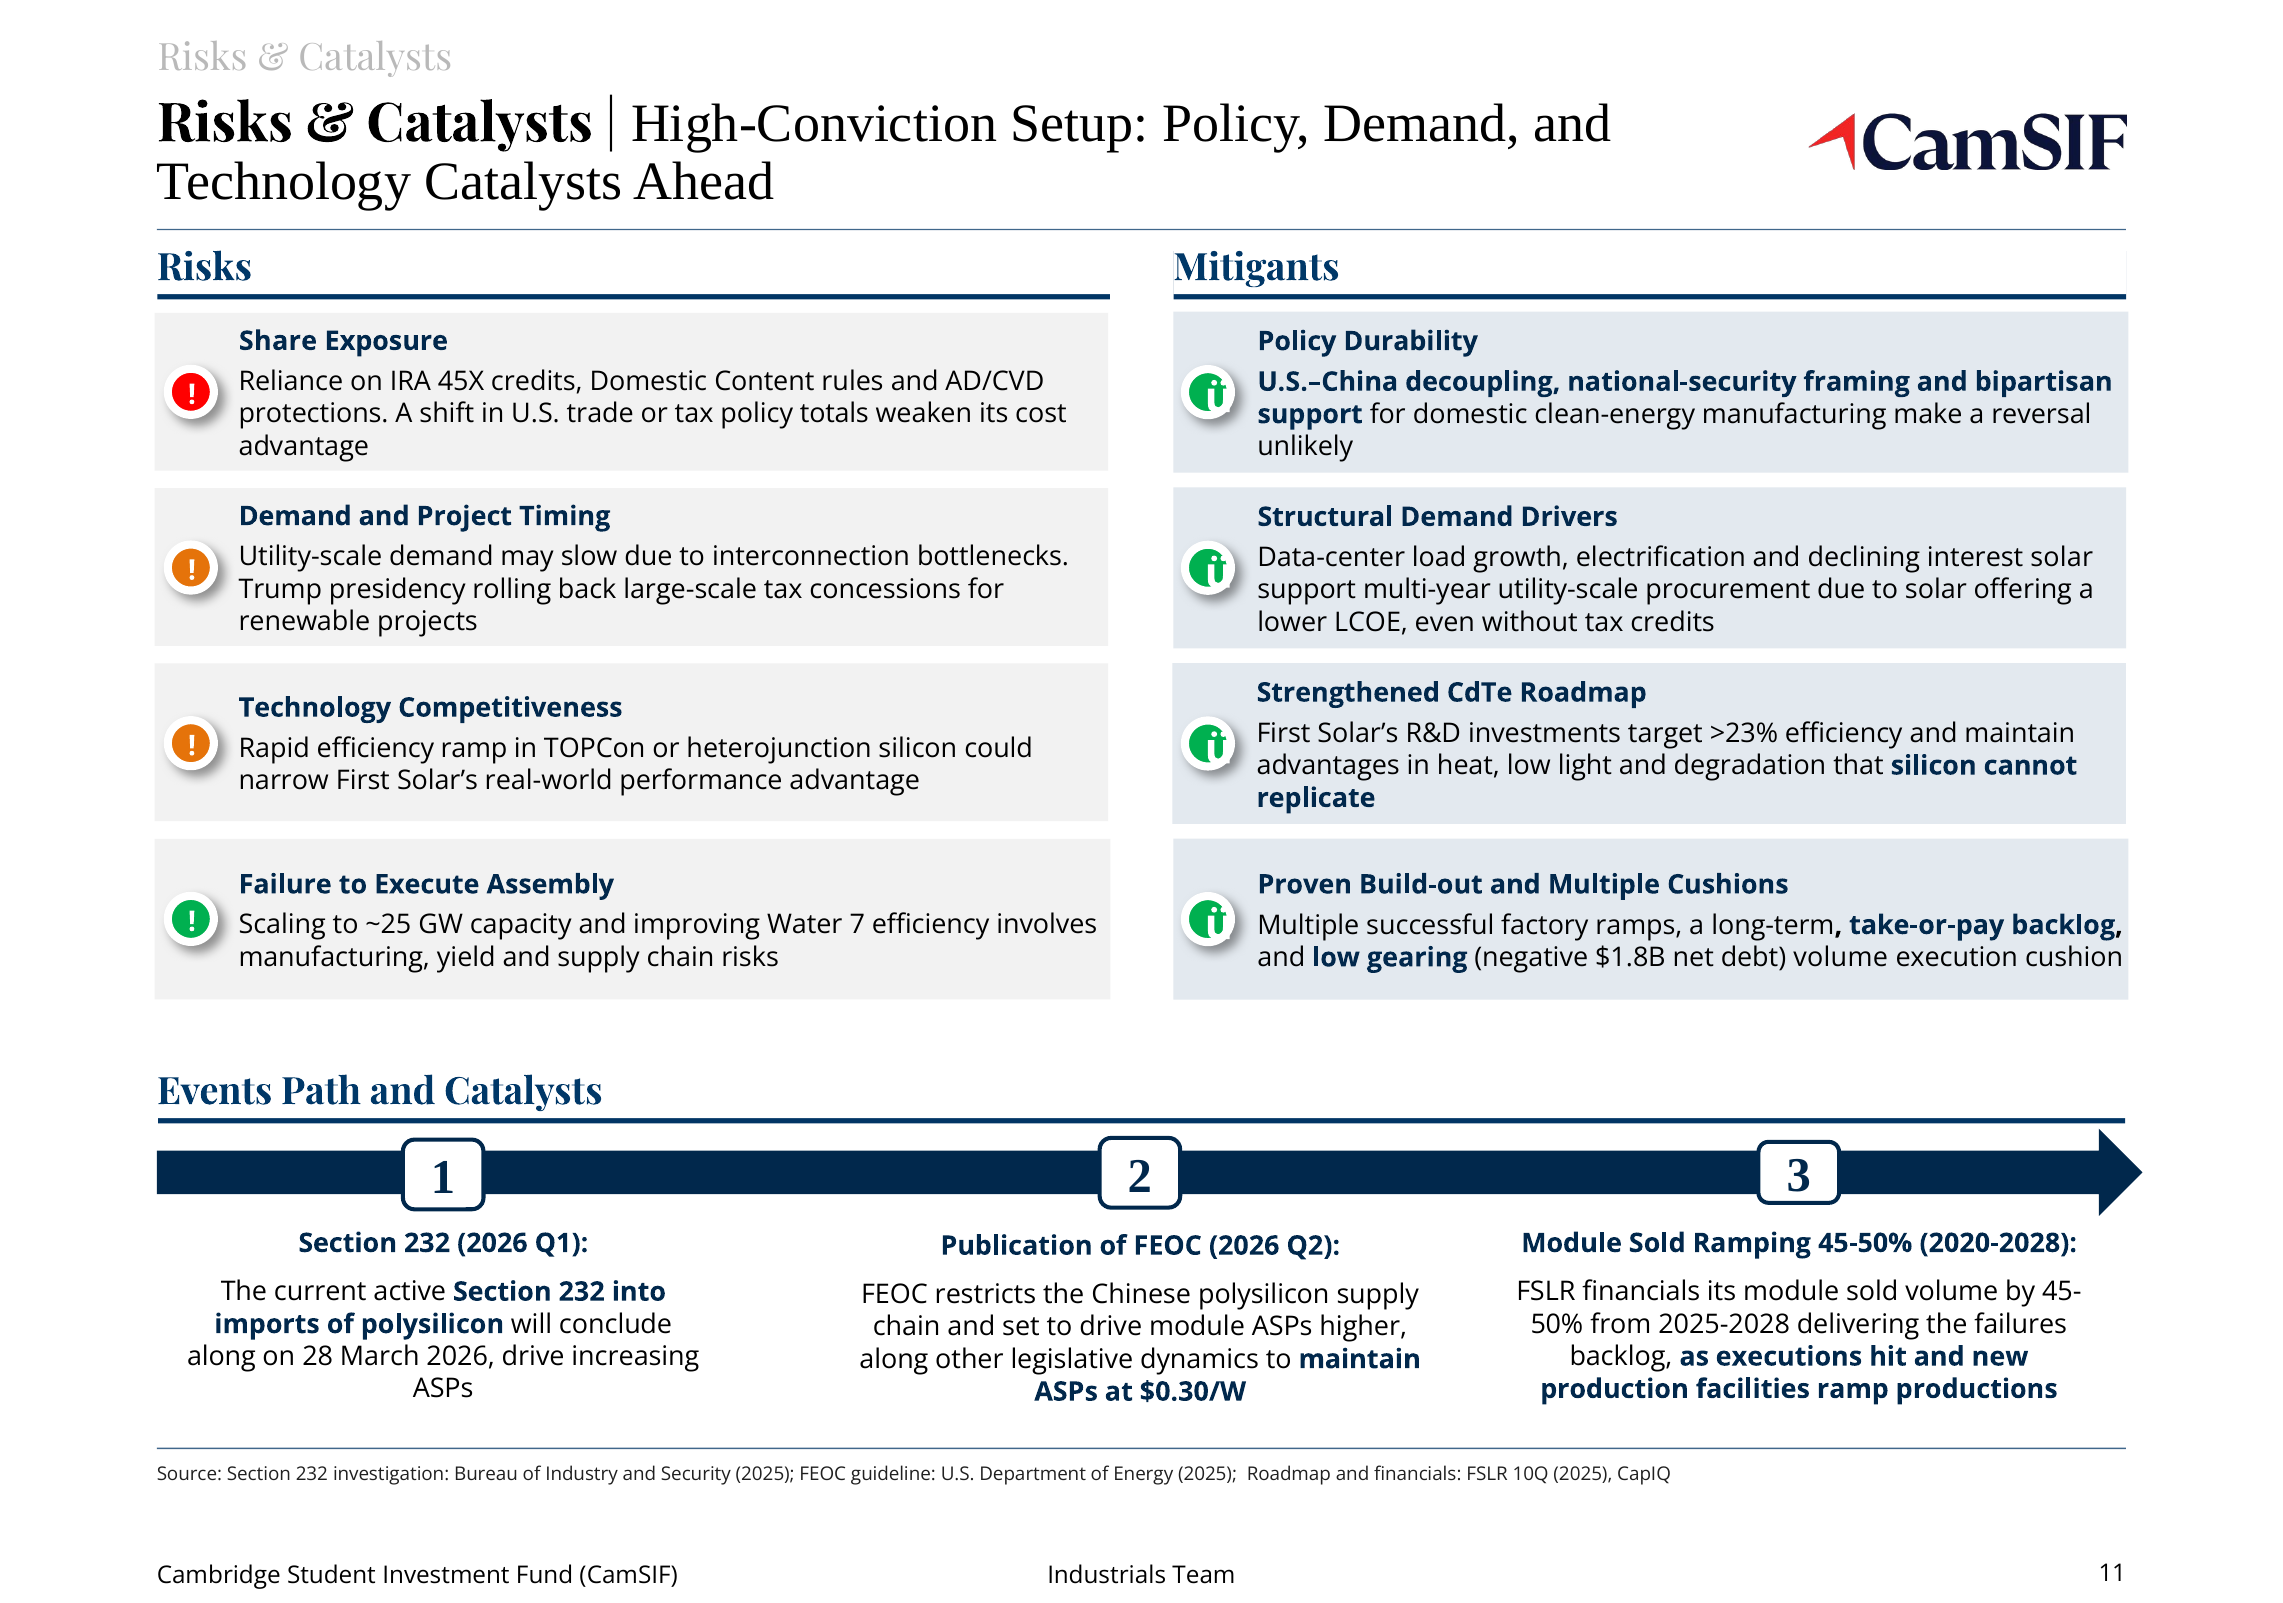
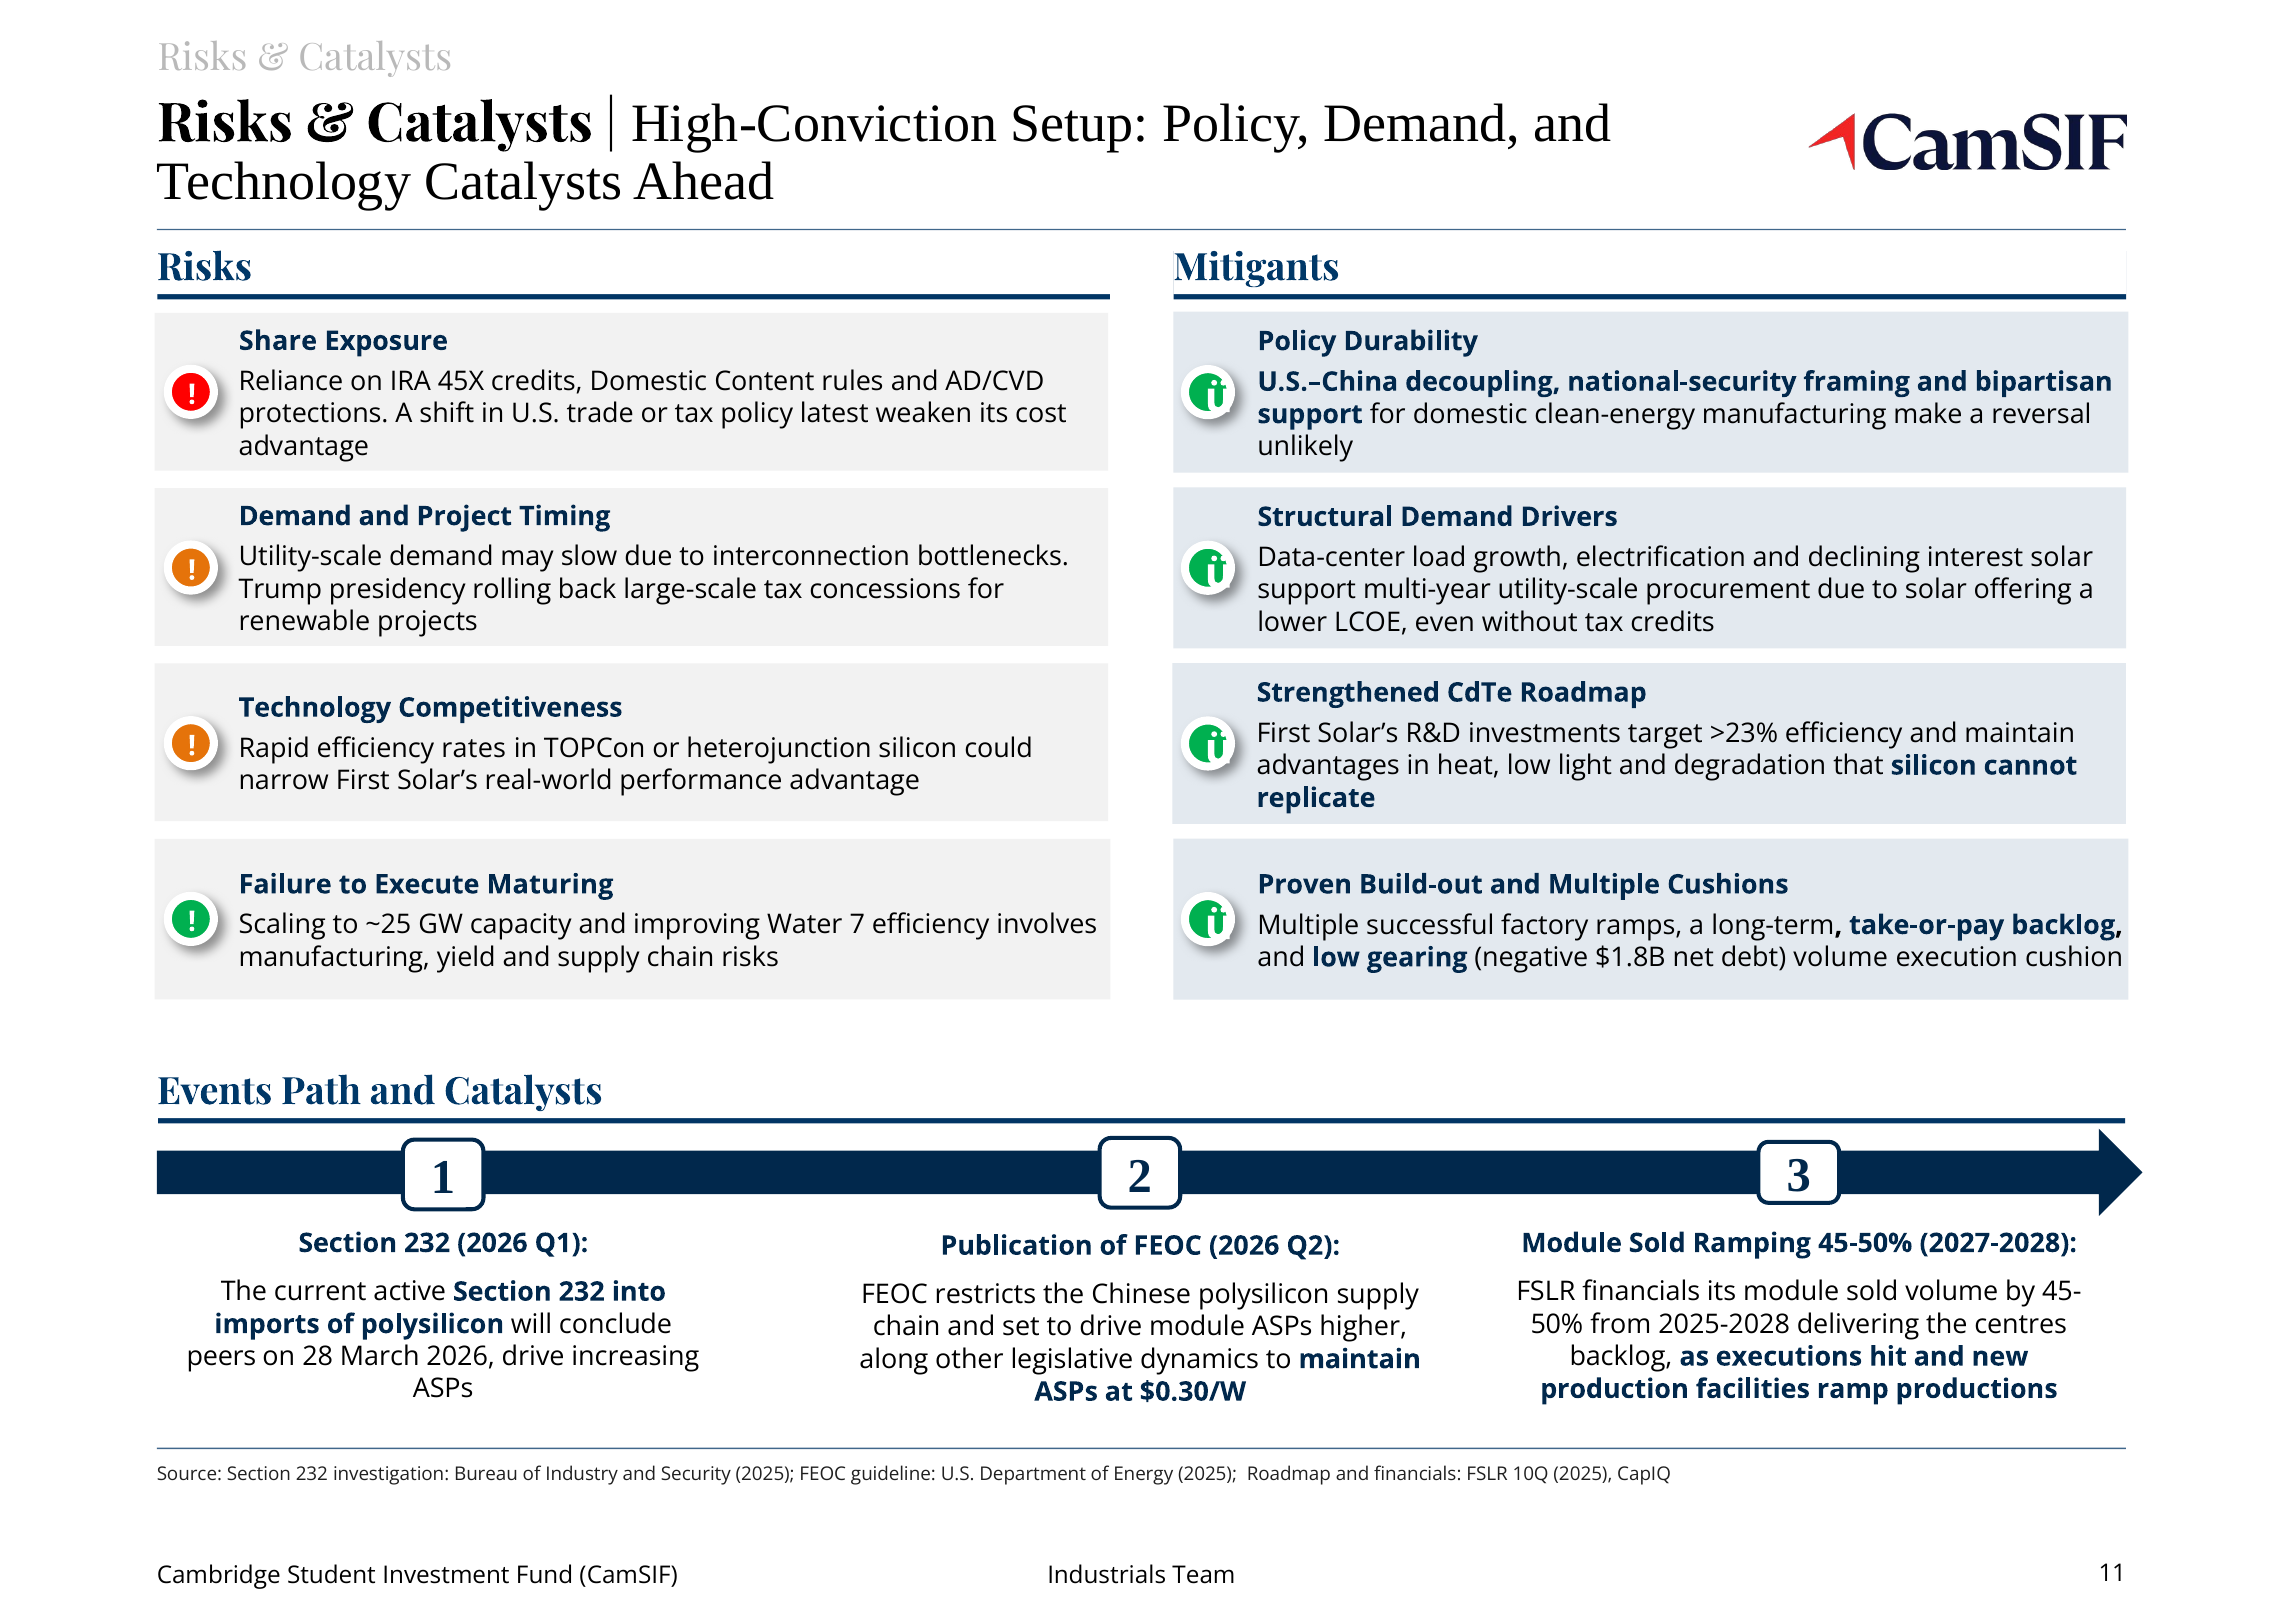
totals: totals -> latest
efficiency ramp: ramp -> rates
Assembly: Assembly -> Maturing
2020-2028: 2020-2028 -> 2027-2028
failures: failures -> centres
along at (221, 1357): along -> peers
